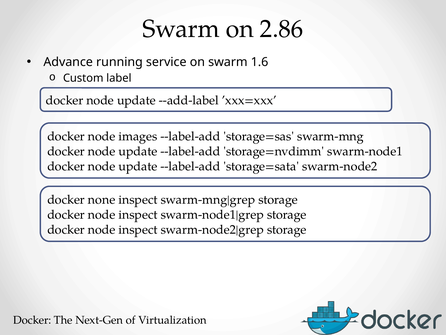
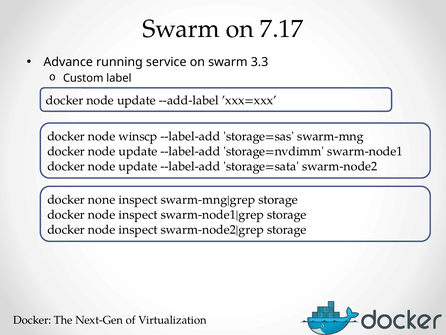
2.86: 2.86 -> 7.17
1.6: 1.6 -> 3.3
images: images -> winscp
